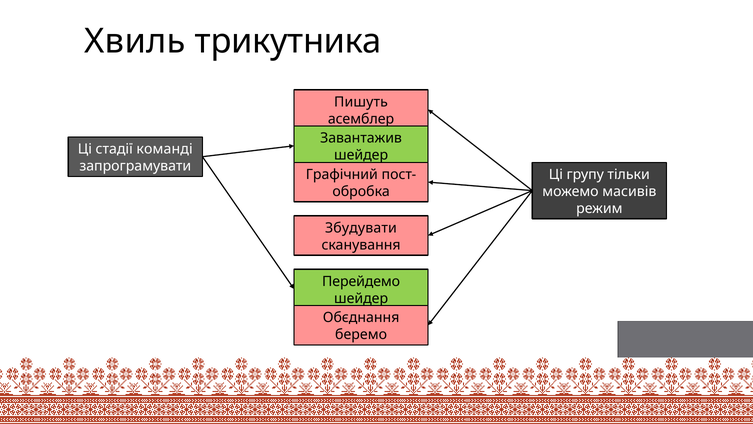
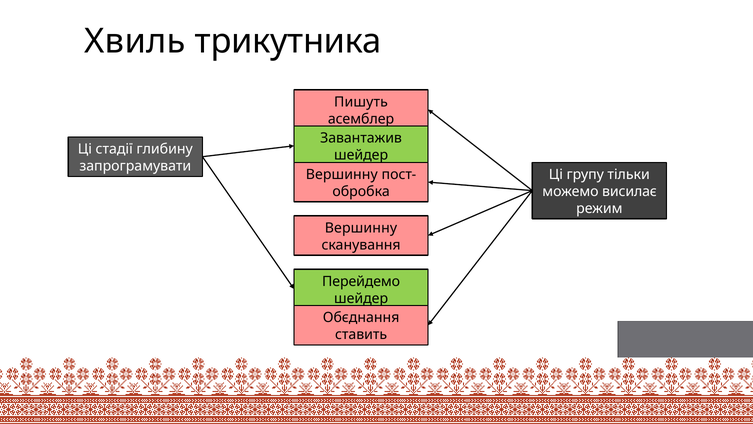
команді: команді -> глибину
Графічний at (342, 174): Графічний -> Вершинну
масивів: масивів -> висилає
Збудувати at (361, 228): Збудувати -> Вершинну
беремо: беремо -> ставить
